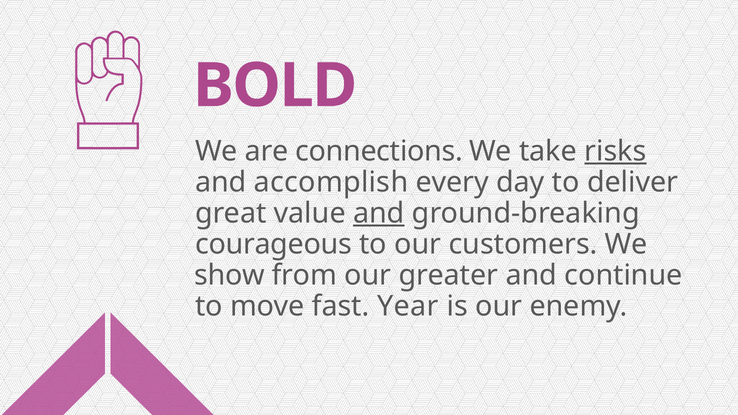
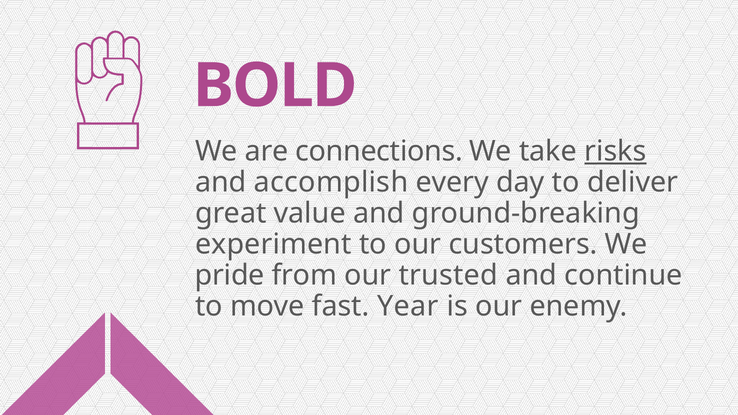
and at (379, 213) underline: present -> none
courageous: courageous -> experiment
show: show -> pride
greater: greater -> trusted
